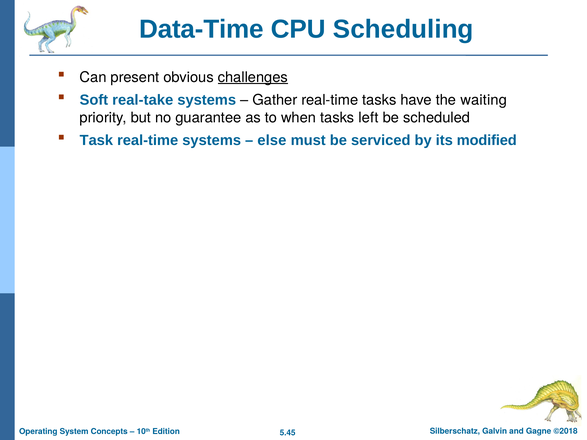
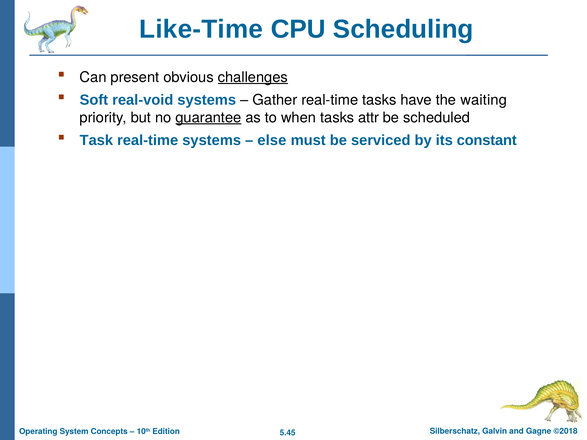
Data-Time: Data-Time -> Like-Time
real-take: real-take -> real-void
guarantee underline: none -> present
left: left -> attr
modified: modified -> constant
